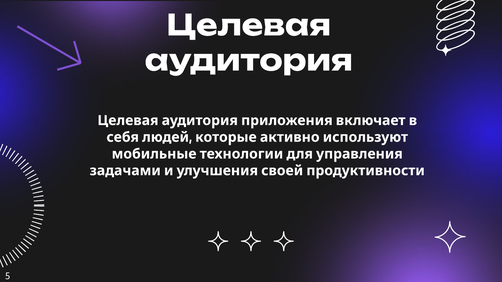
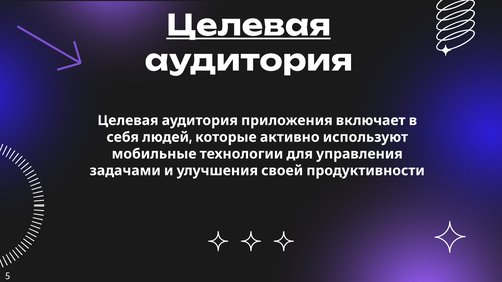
Целевая underline: none -> present
